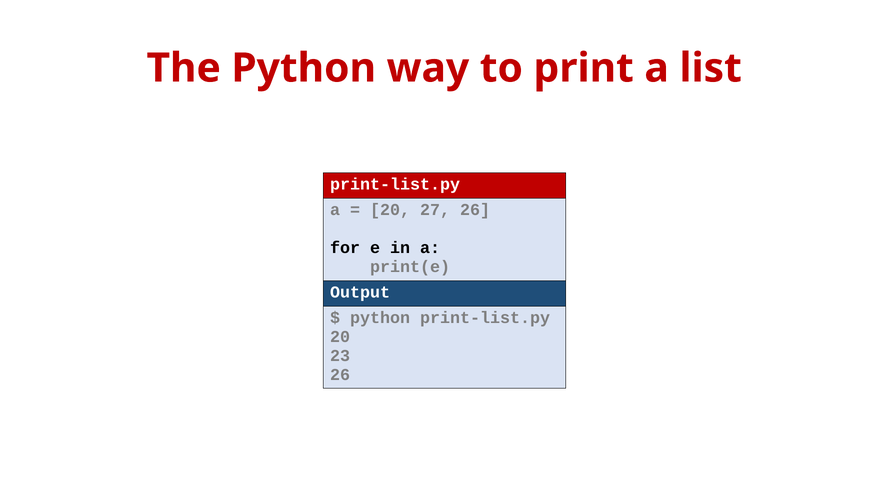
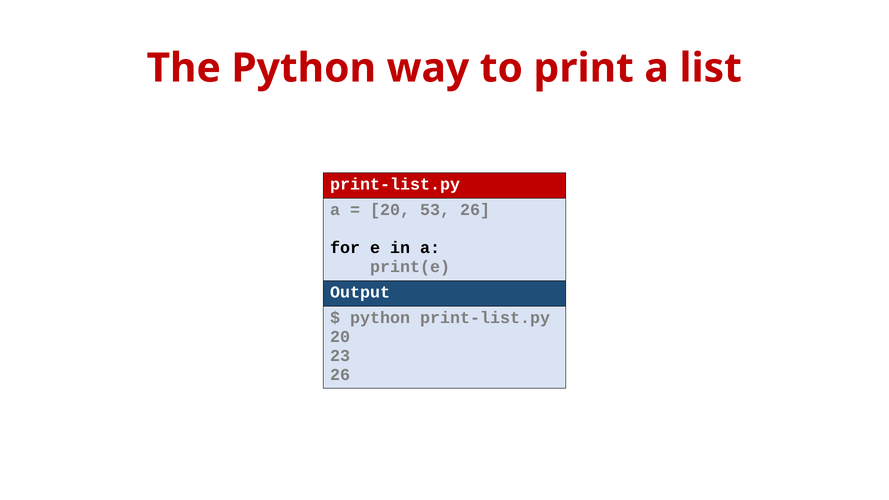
27: 27 -> 53
